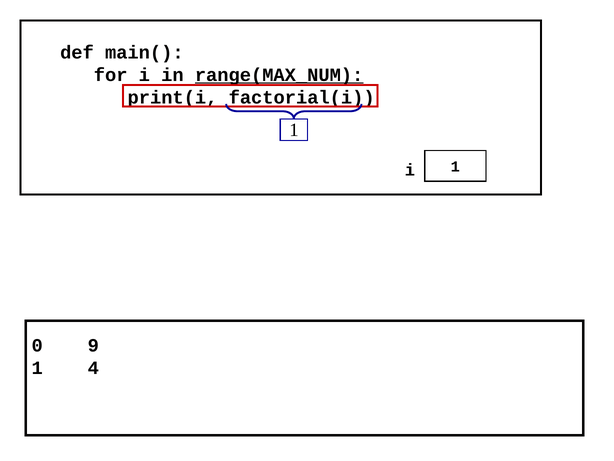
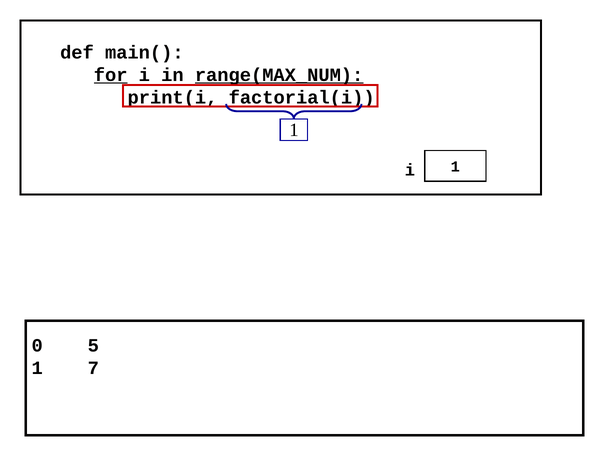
for underline: none -> present
9: 9 -> 5
4: 4 -> 7
